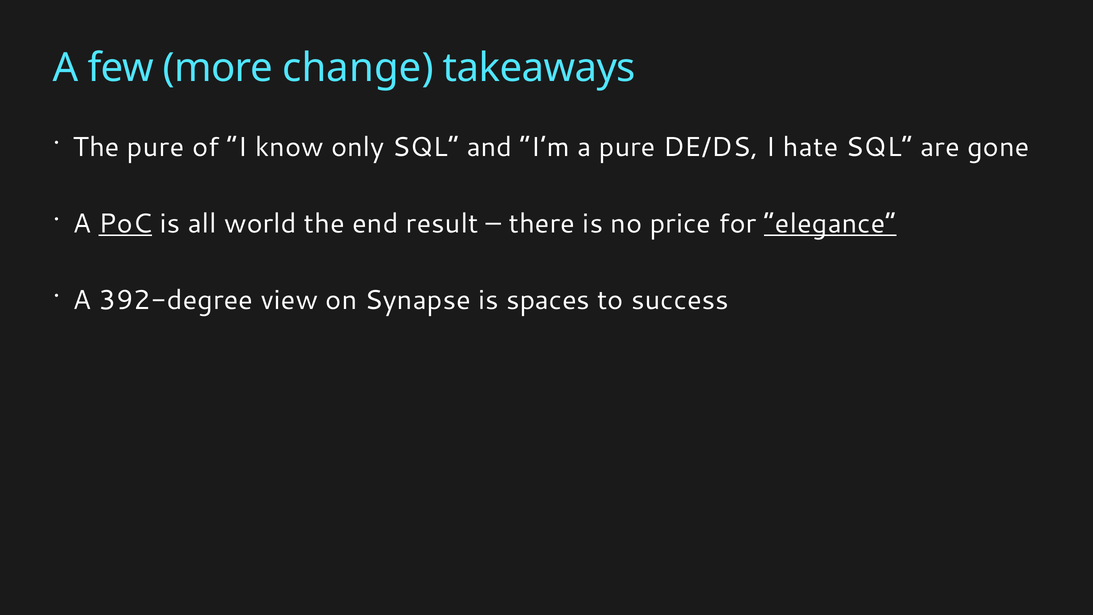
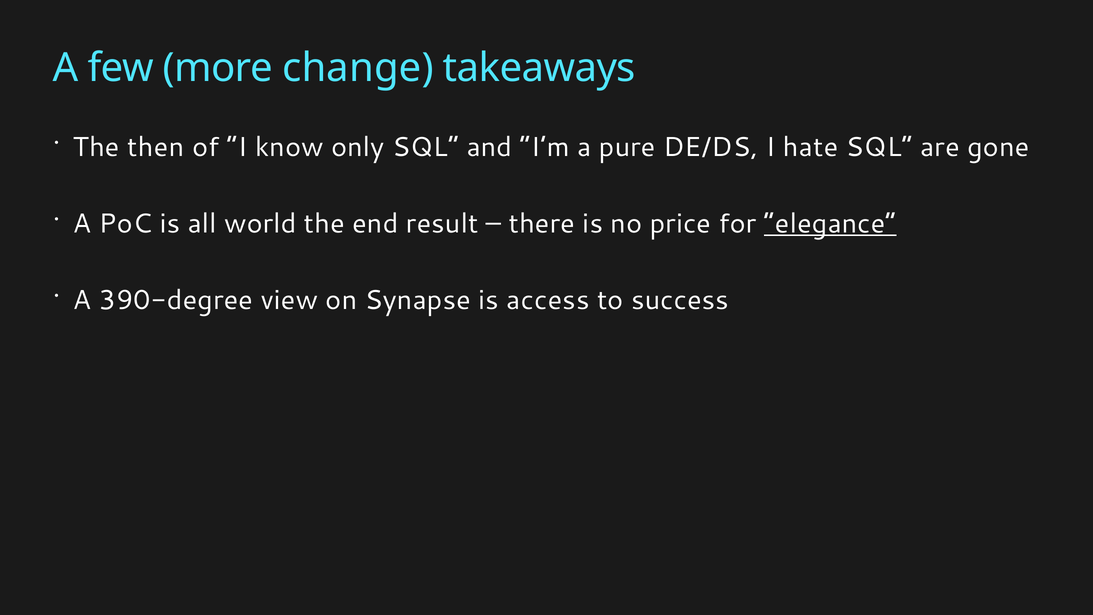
The pure: pure -> then
PoC underline: present -> none
392-degree: 392-degree -> 390-degree
spaces: spaces -> access
